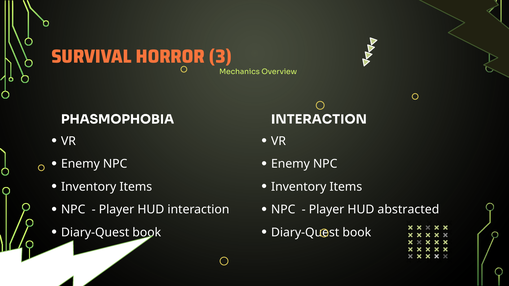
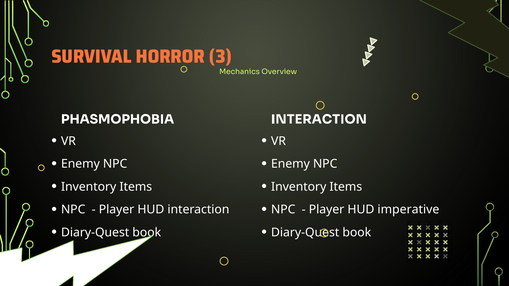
abstracted: abstracted -> imperative
